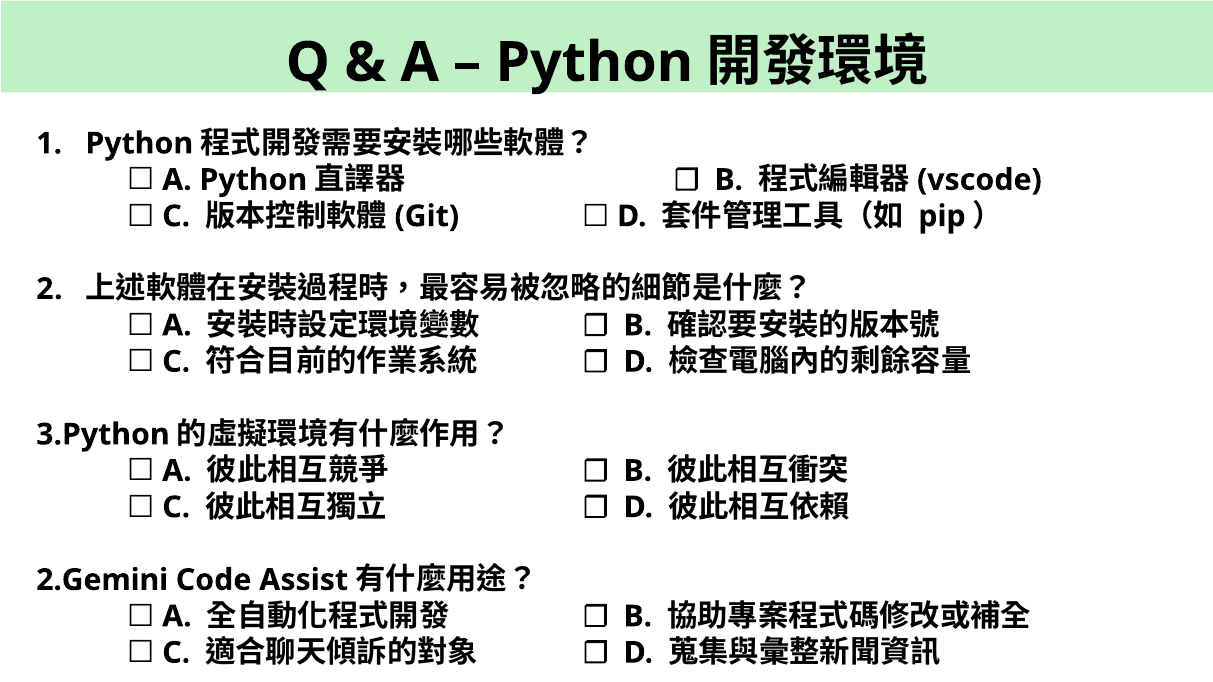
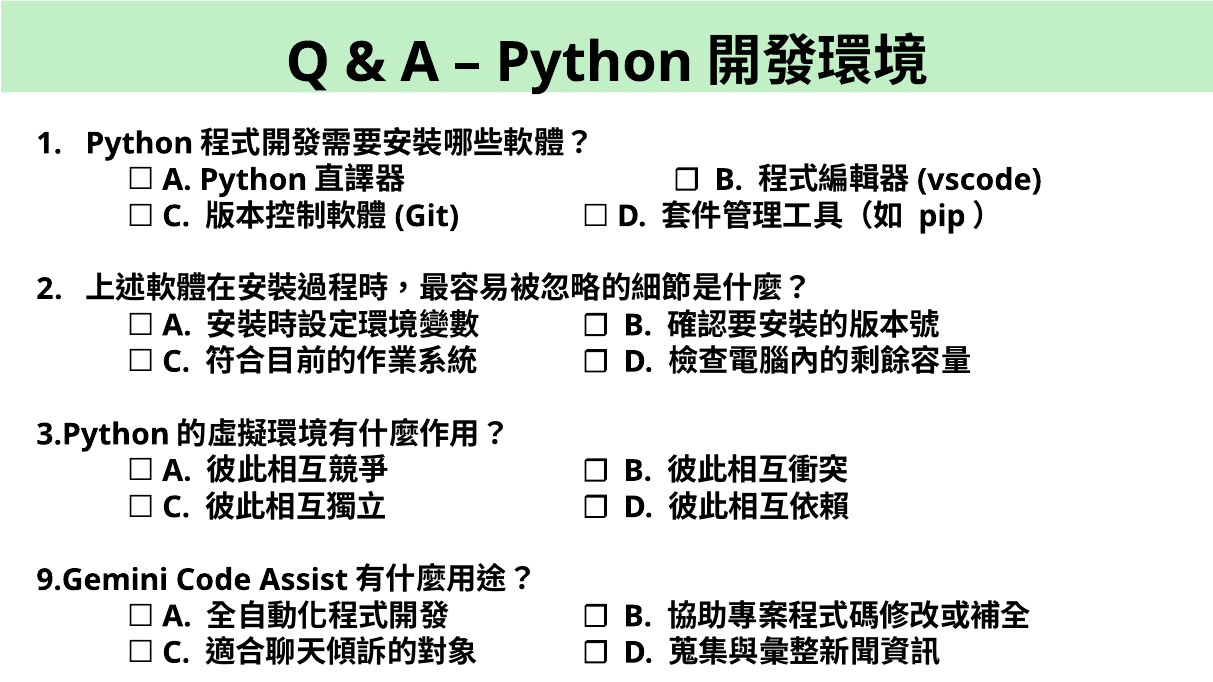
2.Gemini: 2.Gemini -> 9.Gemini
